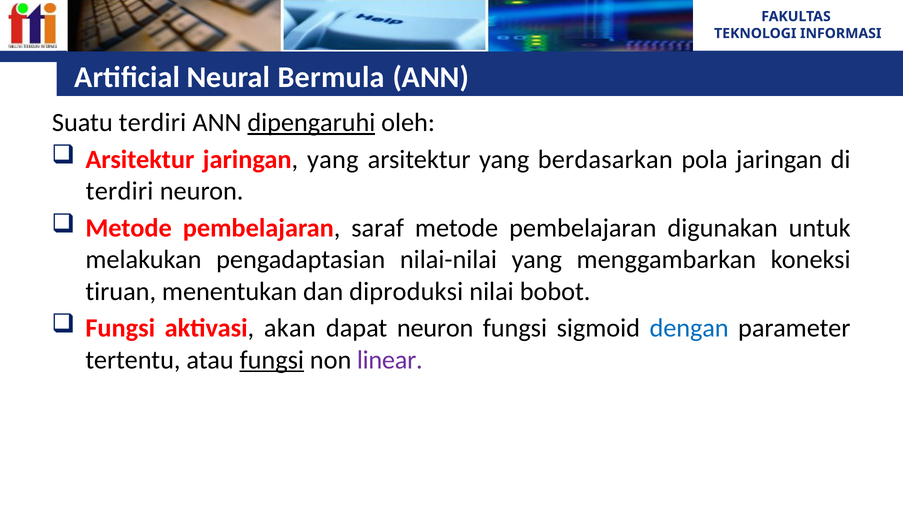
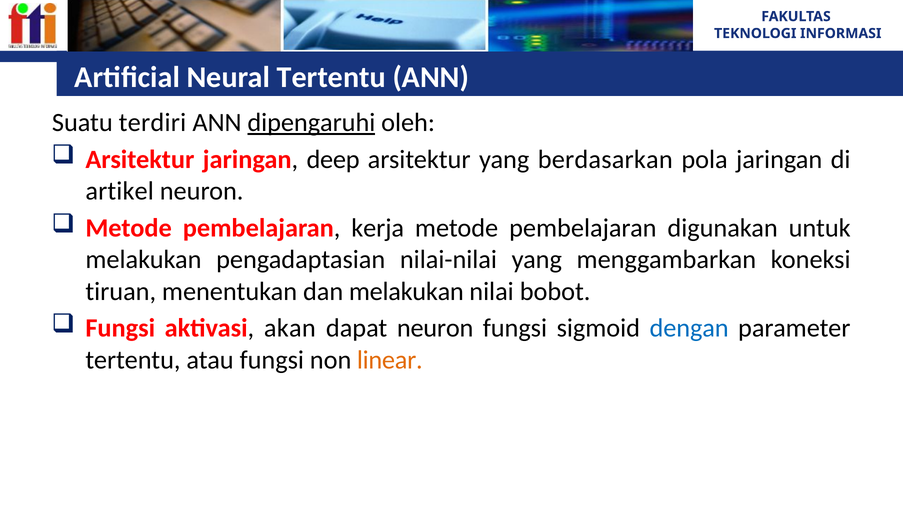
Neural Bermula: Bermula -> Tertentu
jaringan yang: yang -> deep
terdiri at (120, 191): terdiri -> artikel
saraf: saraf -> kerja
dan diproduksi: diproduksi -> melakukan
fungsi at (272, 360) underline: present -> none
linear colour: purple -> orange
